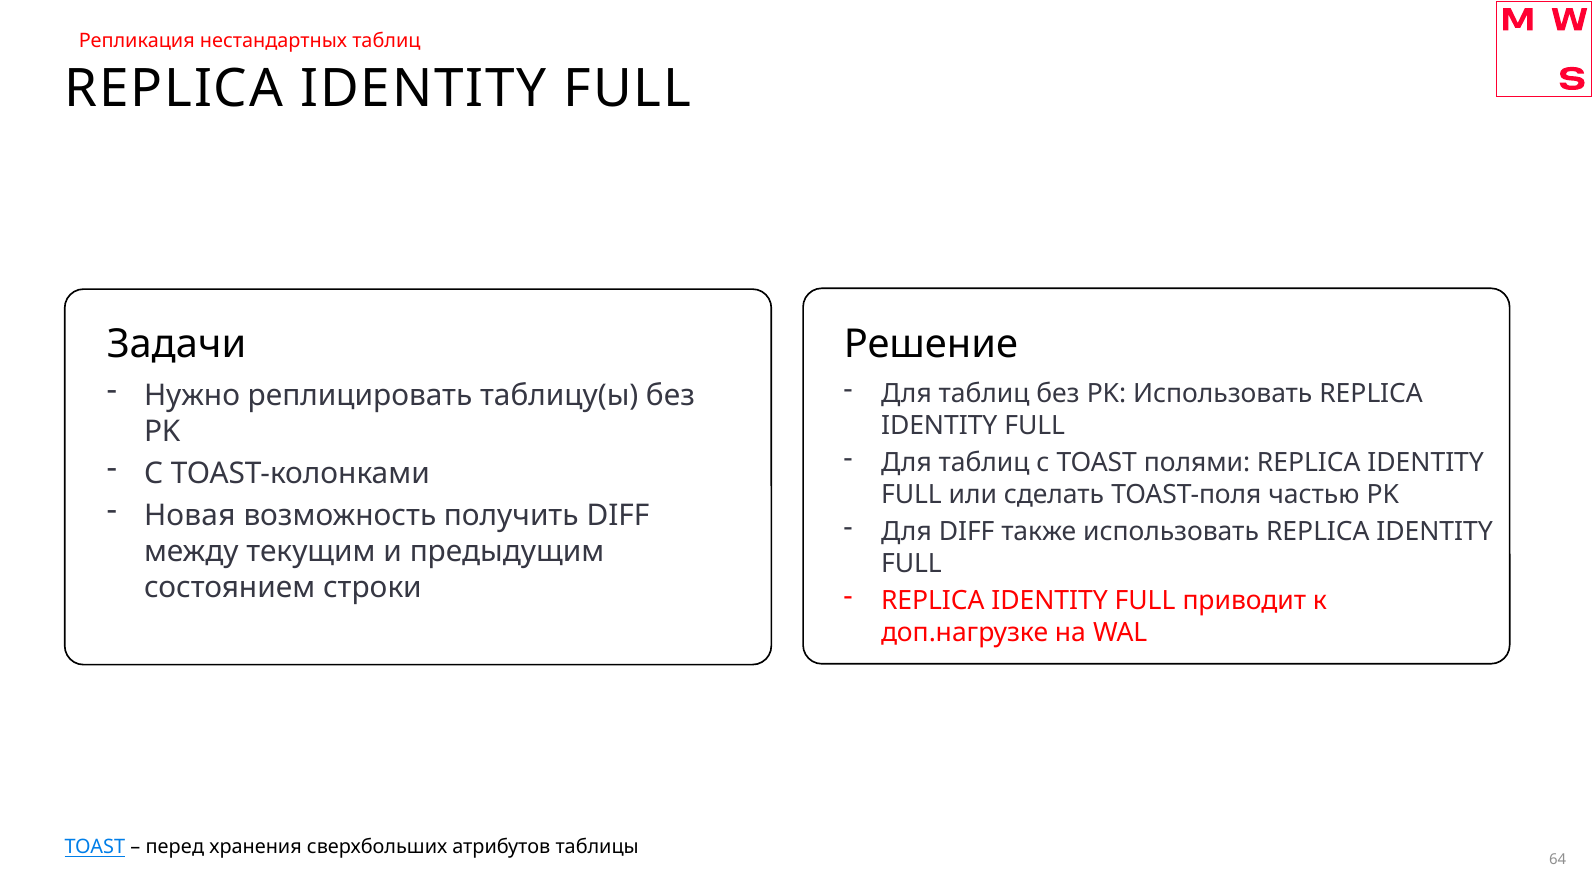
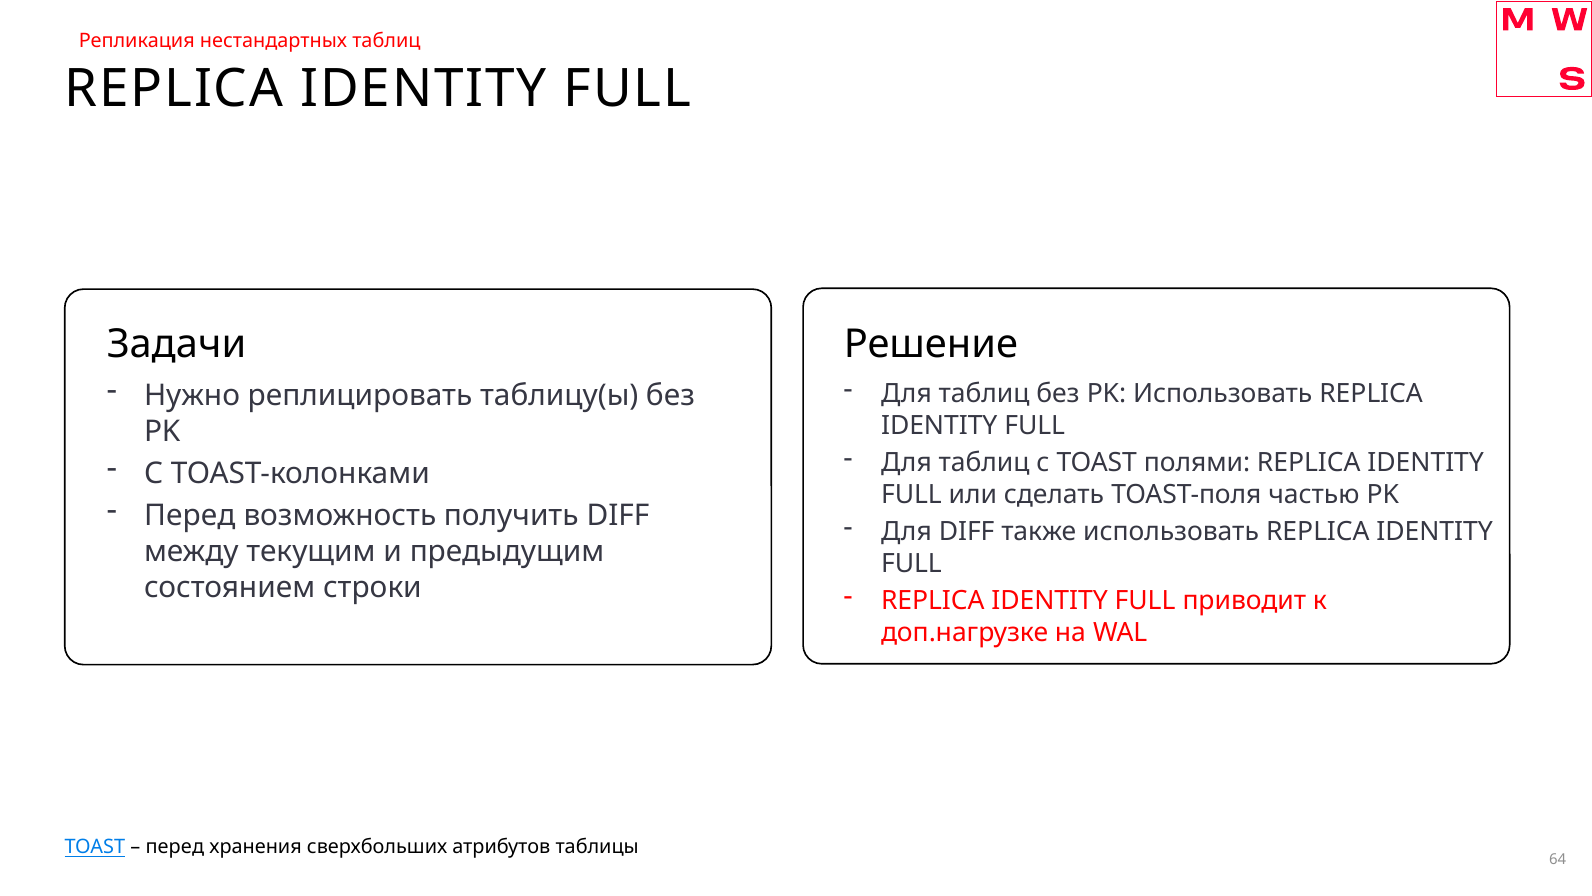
Новая at (190, 515): Новая -> Перед
